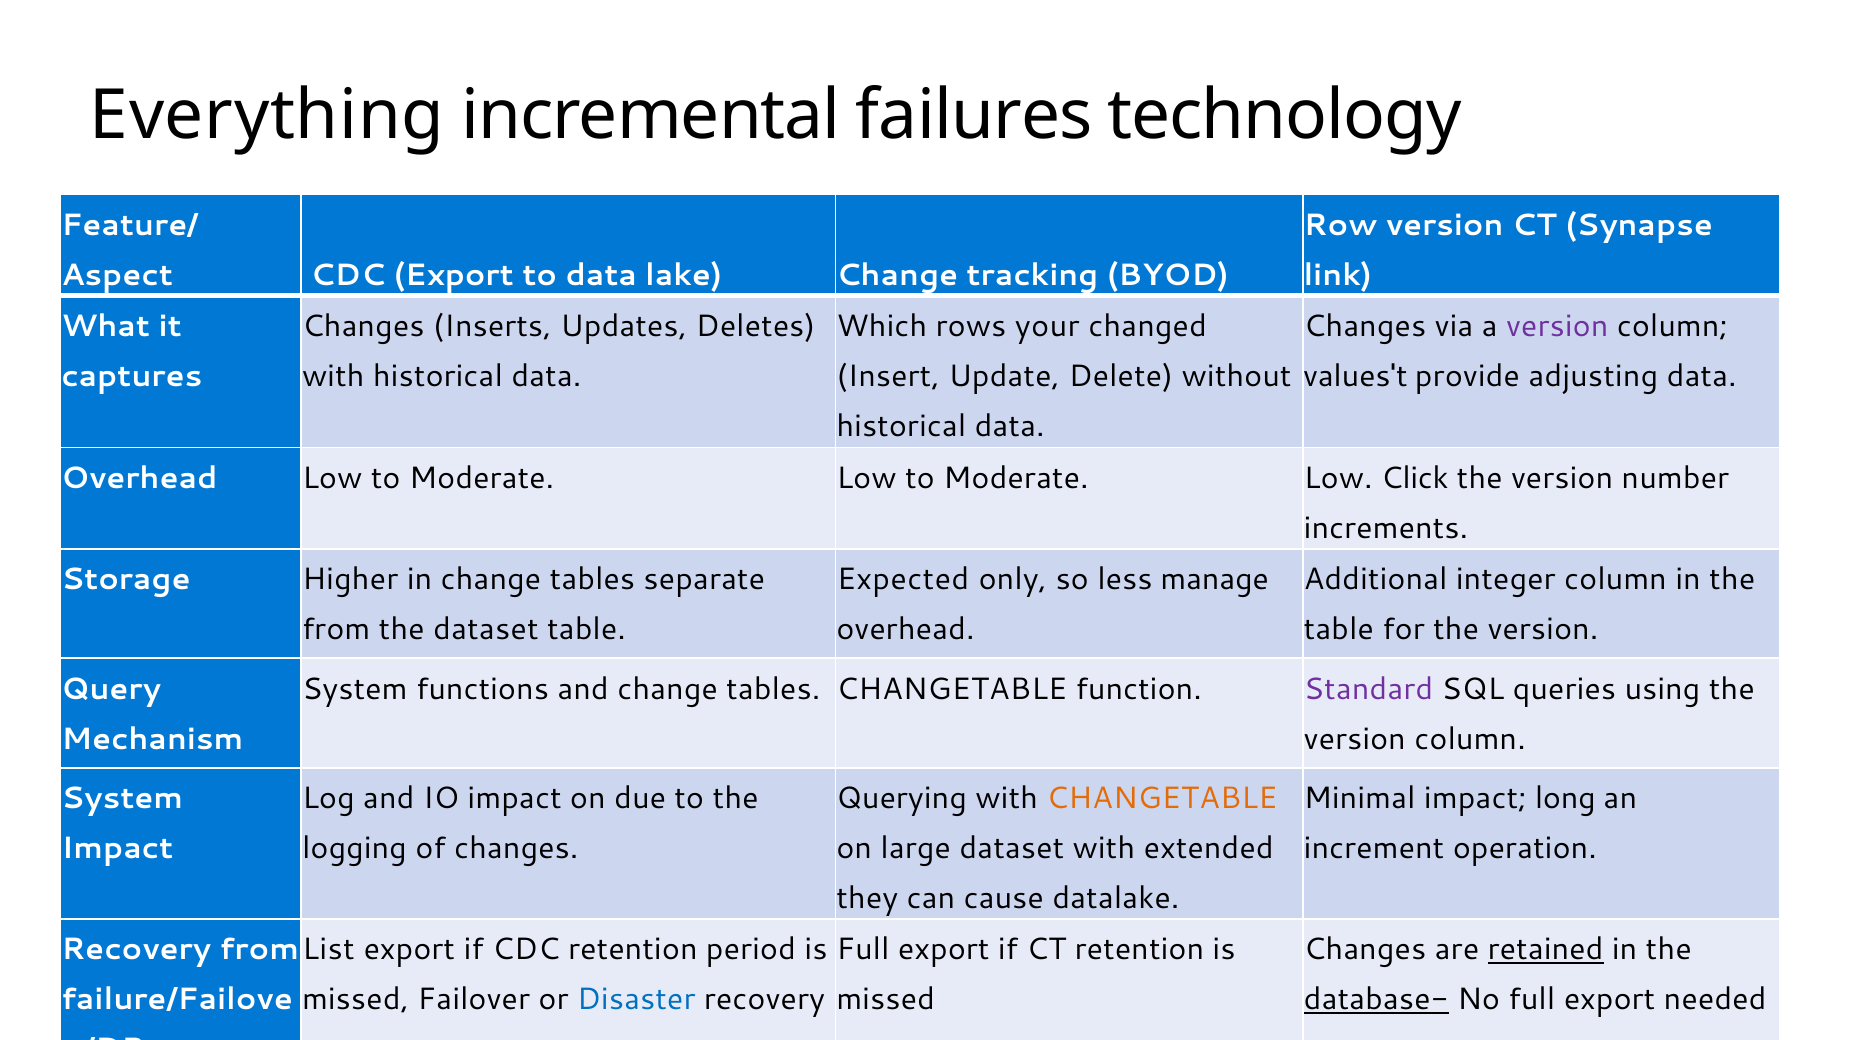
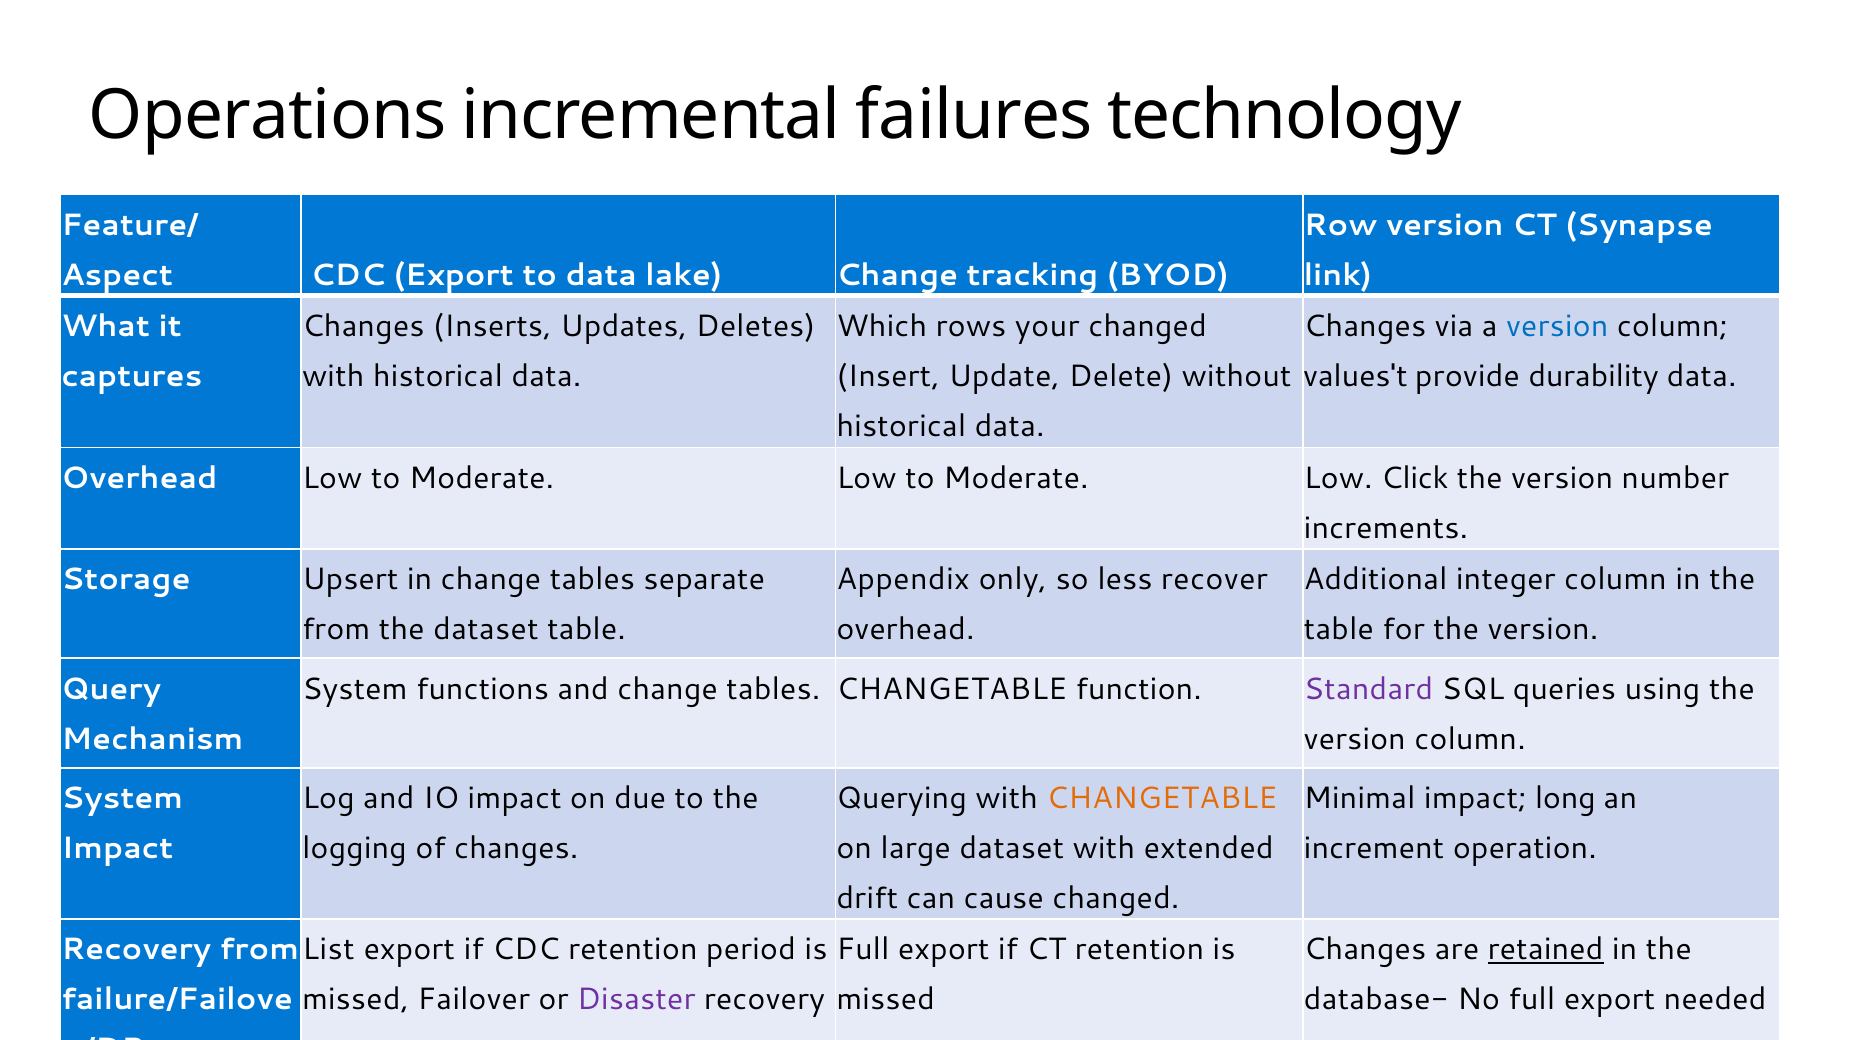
Everything: Everything -> Operations
version at (1557, 327) colour: purple -> blue
adjusting: adjusting -> durability
Higher: Higher -> Upsert
Expected: Expected -> Appendix
manage: manage -> recover
they: they -> drift
cause datalake: datalake -> changed
Disaster colour: blue -> purple
database- underline: present -> none
